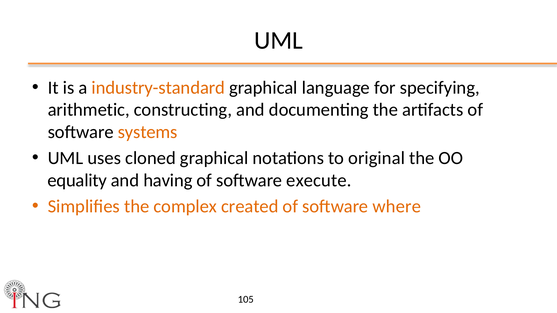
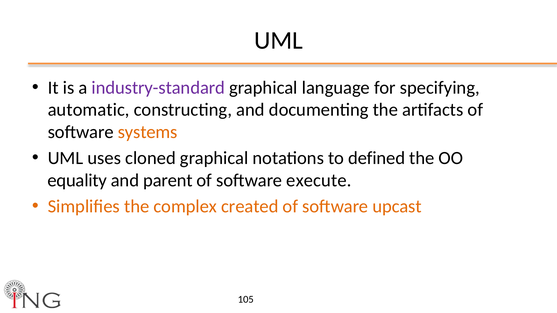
industry-standard colour: orange -> purple
arithmetic: arithmetic -> automatic
original: original -> defined
having: having -> parent
where: where -> upcast
